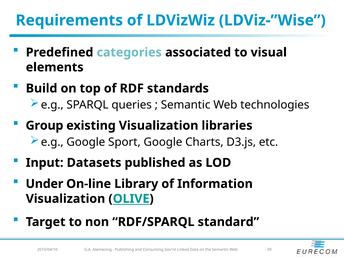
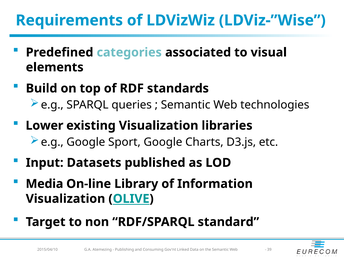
Group: Group -> Lower
Under: Under -> Media
